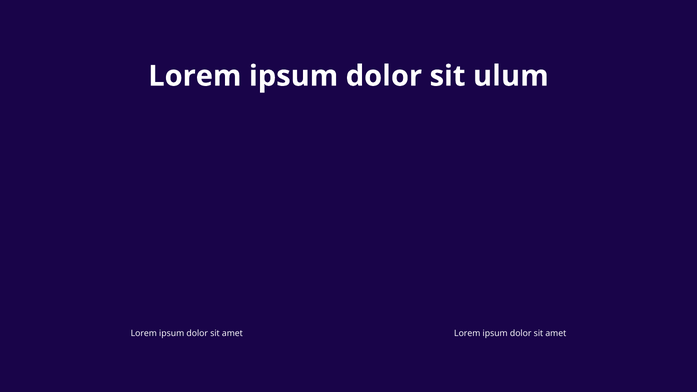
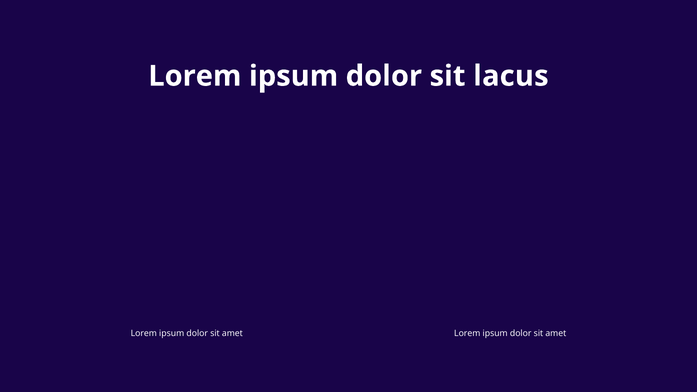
ulum: ulum -> lacus
